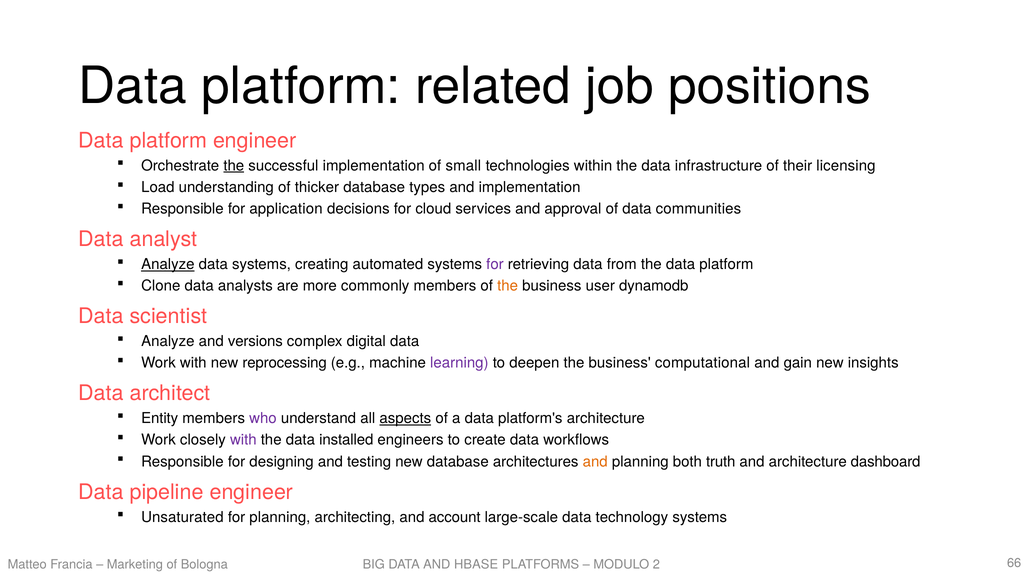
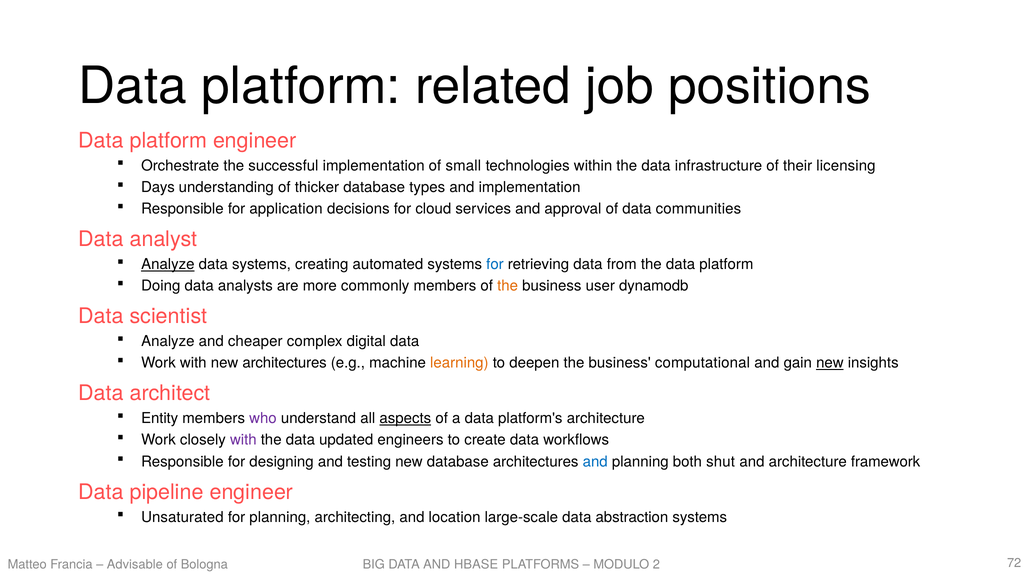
the at (234, 166) underline: present -> none
Load: Load -> Days
for at (495, 264) colour: purple -> blue
Clone: Clone -> Doing
versions: versions -> cheaper
new reprocessing: reprocessing -> architectures
learning colour: purple -> orange
new at (830, 363) underline: none -> present
installed: installed -> updated
and at (595, 461) colour: orange -> blue
truth: truth -> shut
dashboard: dashboard -> framework
account: account -> location
technology: technology -> abstraction
Marketing: Marketing -> Advisable
66: 66 -> 72
